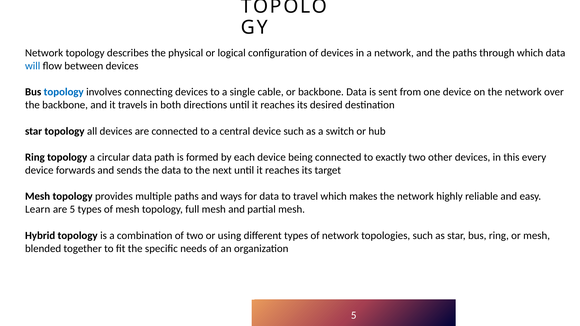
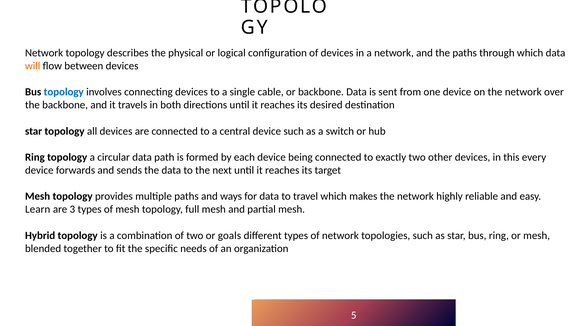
will colour: blue -> orange
are 5: 5 -> 3
using: using -> goals
